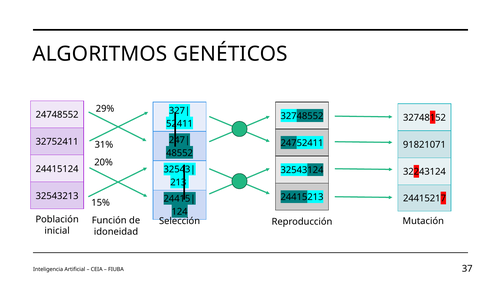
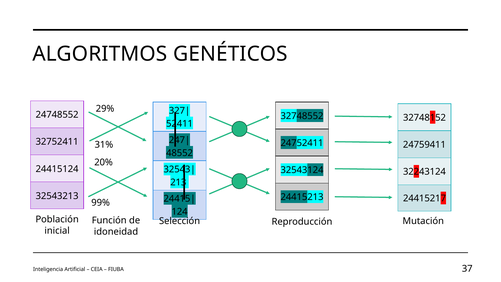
91821071: 91821071 -> 24759411
15%: 15% -> 99%
